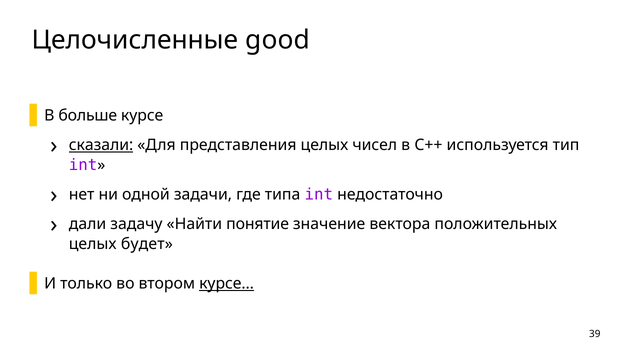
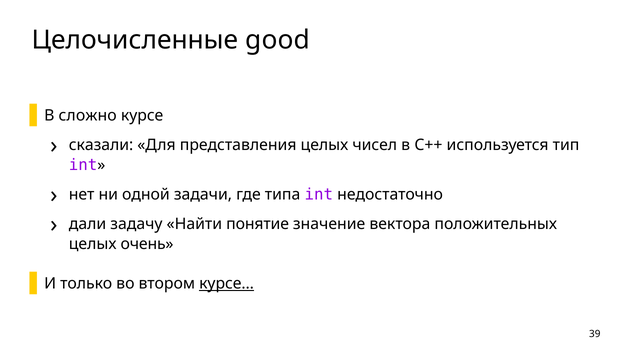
больше: больше -> сложно
сказали underline: present -> none
будет: будет -> очень
